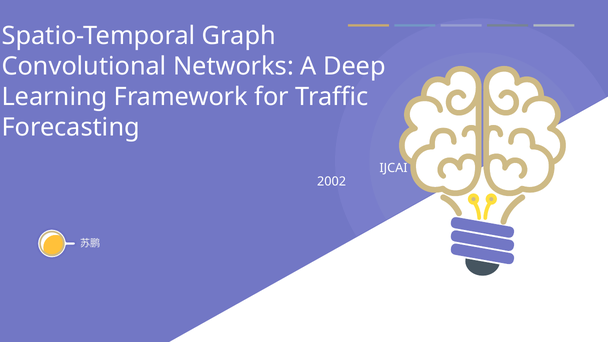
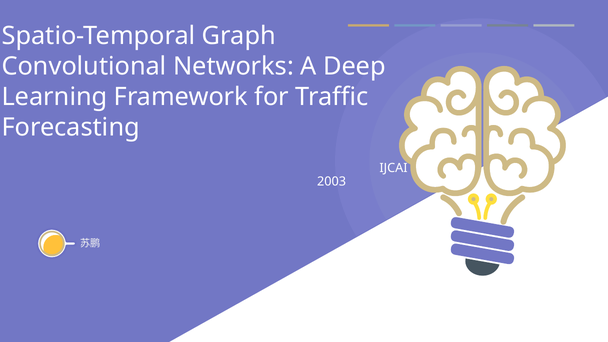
2002: 2002 -> 2003
